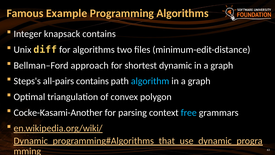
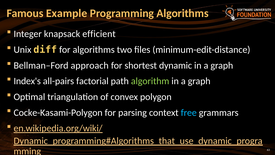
knapsack contains: contains -> efficient
Steps's: Steps's -> Index's
all-pairs contains: contains -> factorial
algorithm colour: light blue -> light green
Cocke-Kasami-Another: Cocke-Kasami-Another -> Cocke-Kasami-Polygon
